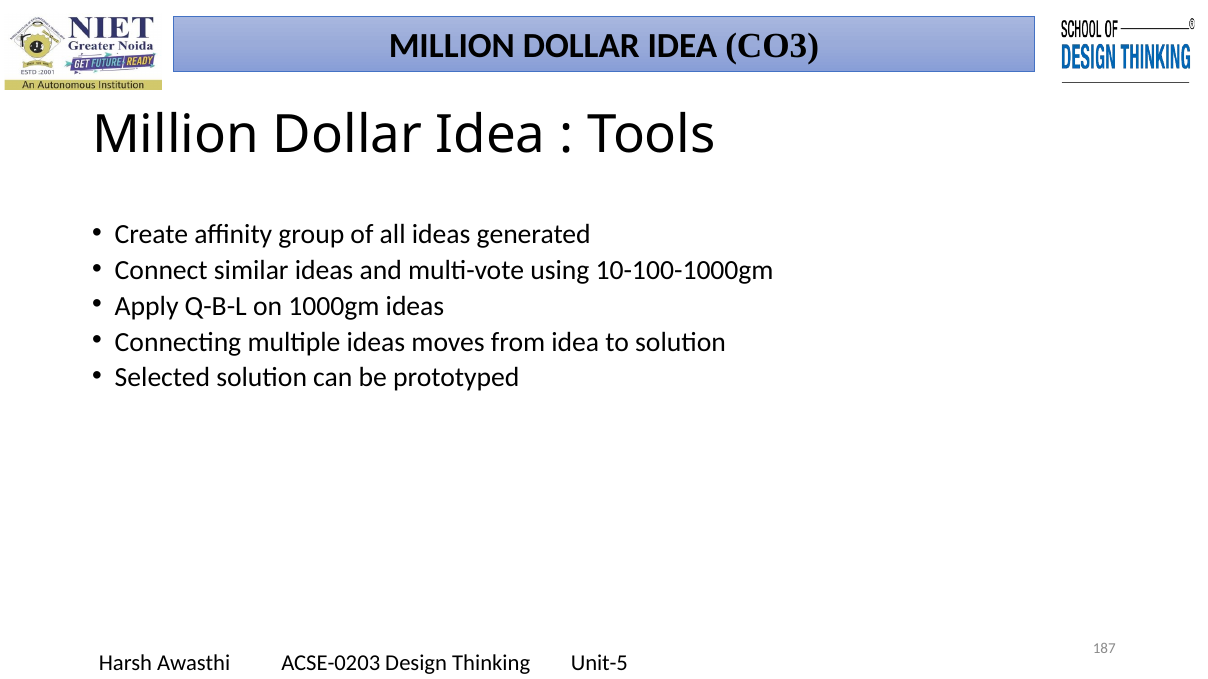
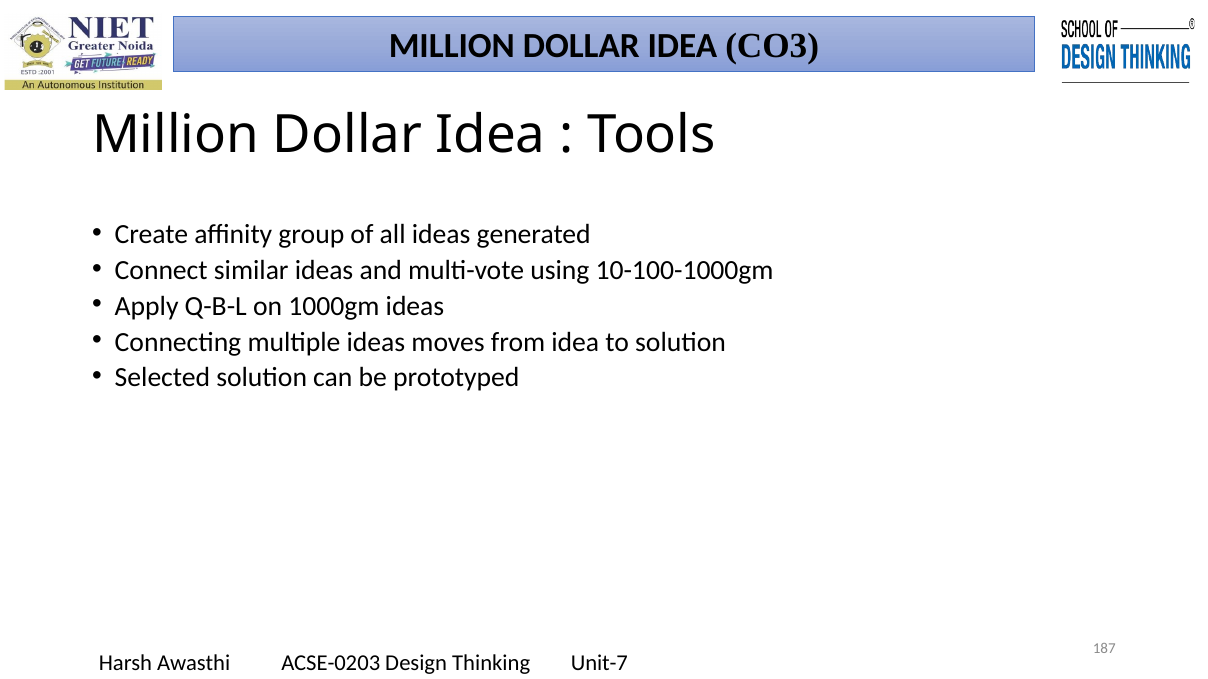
Unit-5: Unit-5 -> Unit-7
